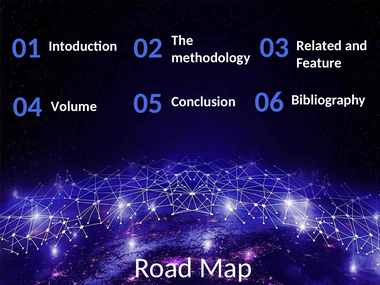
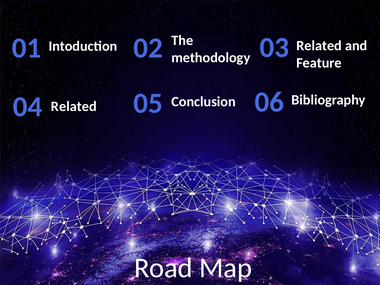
Volume at (74, 106): Volume -> Related
